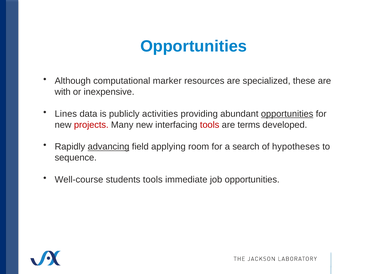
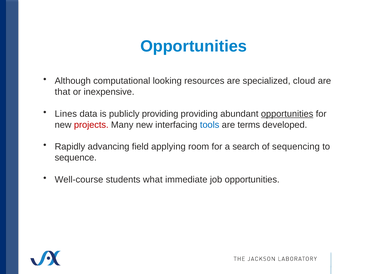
marker: marker -> looking
these: these -> cloud
with: with -> that
publicly activities: activities -> providing
tools at (210, 125) colour: red -> blue
advancing underline: present -> none
hypotheses: hypotheses -> sequencing
students tools: tools -> what
